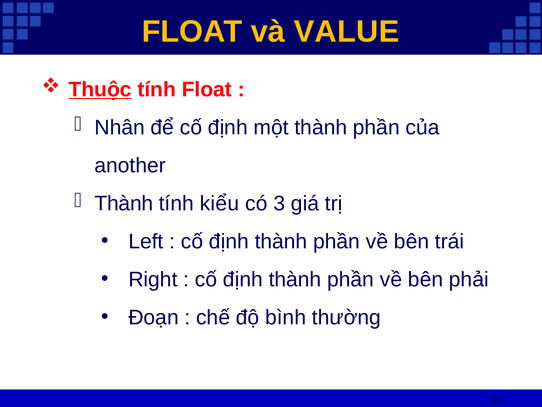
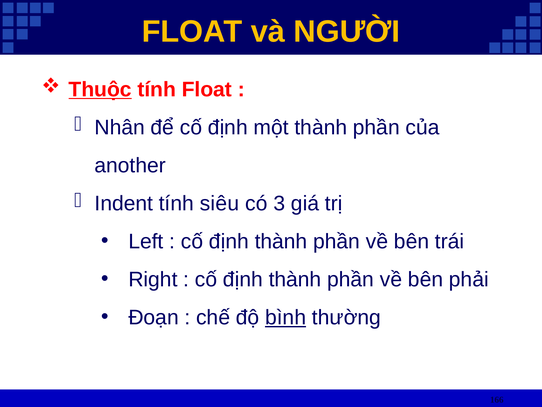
VALUE: VALUE -> NGƯỜI
Thành at (124, 203): Thành -> Indent
kiểu: kiểu -> siêu
bình underline: none -> present
